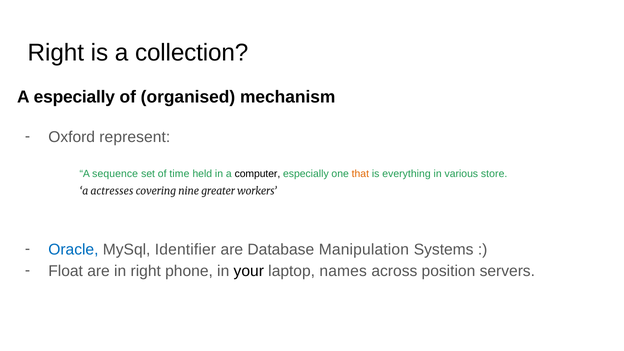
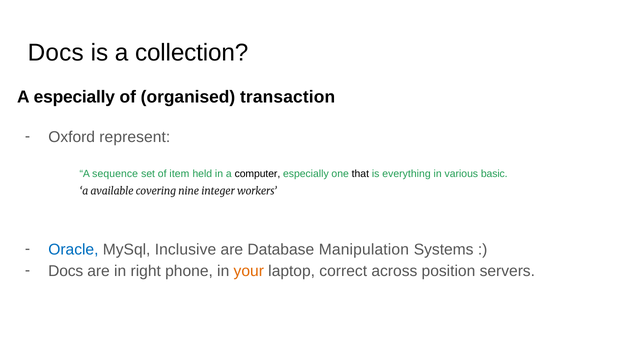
Right at (56, 53): Right -> Docs
mechanism: mechanism -> transaction
time: time -> item
that colour: orange -> black
store: store -> basic
actresses: actresses -> available
greater: greater -> integer
Identifier: Identifier -> Inclusive
Float at (66, 271): Float -> Docs
your colour: black -> orange
names: names -> correct
